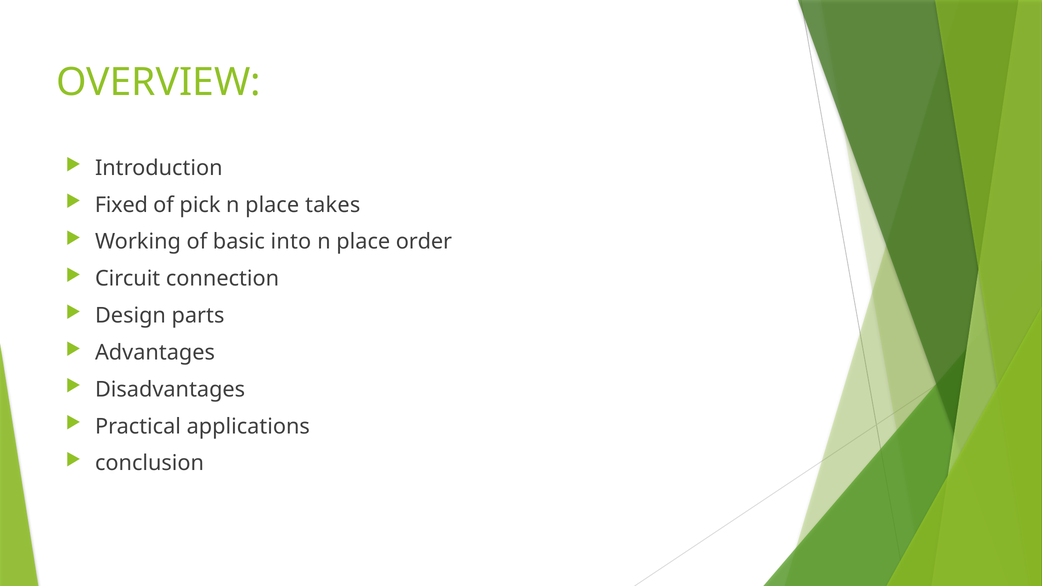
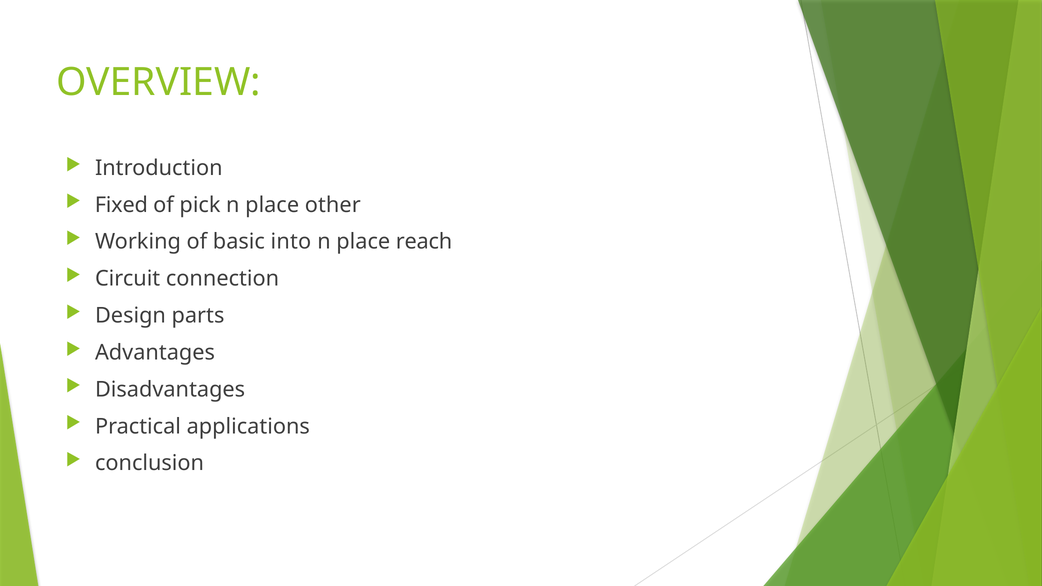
takes: takes -> other
order: order -> reach
